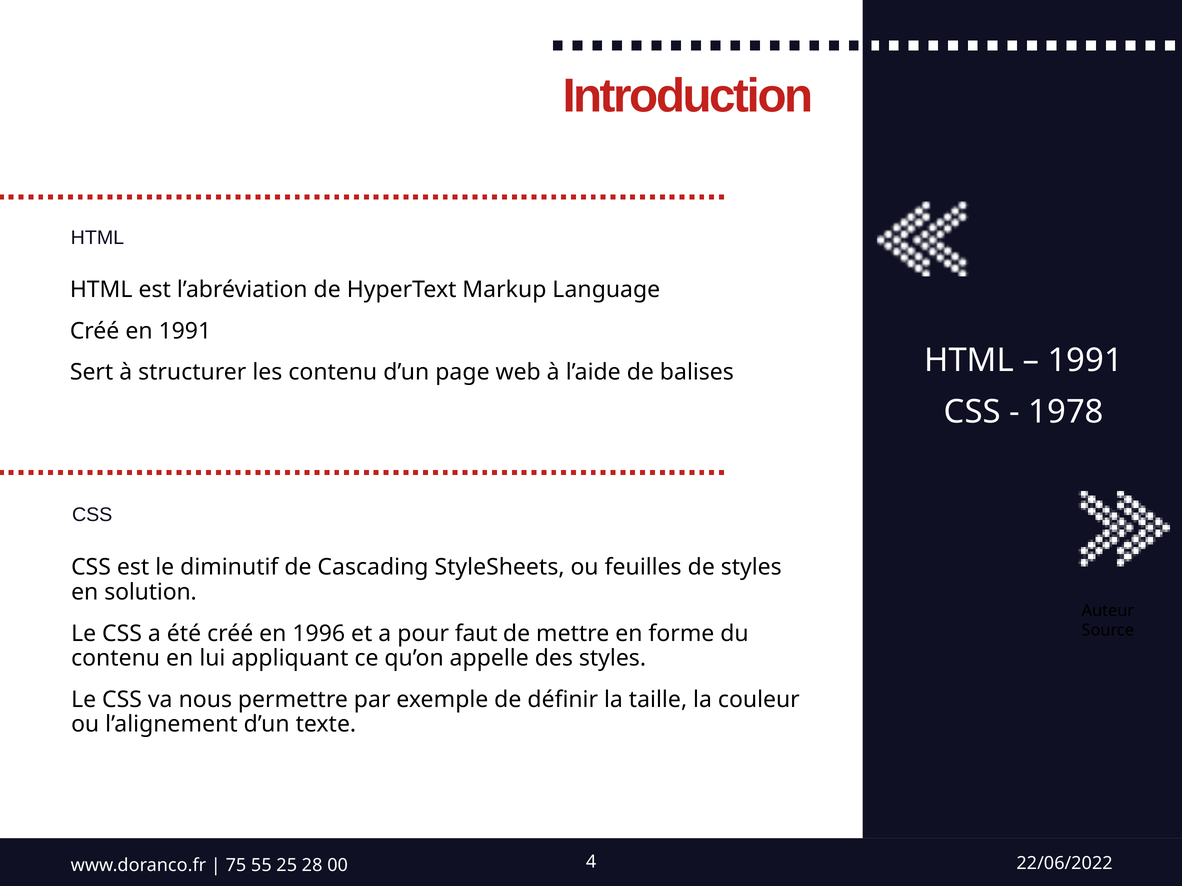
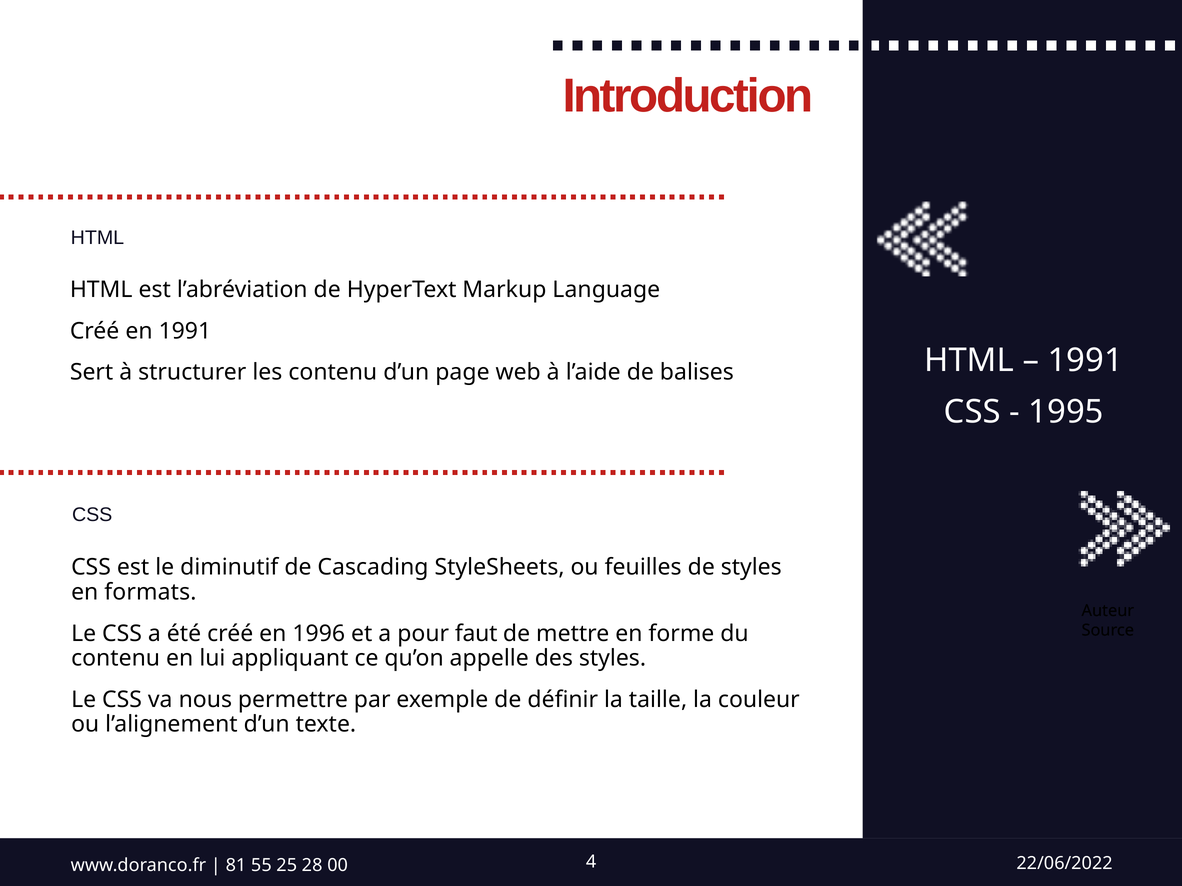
1978: 1978 -> 1995
solution: solution -> formats
75: 75 -> 81
